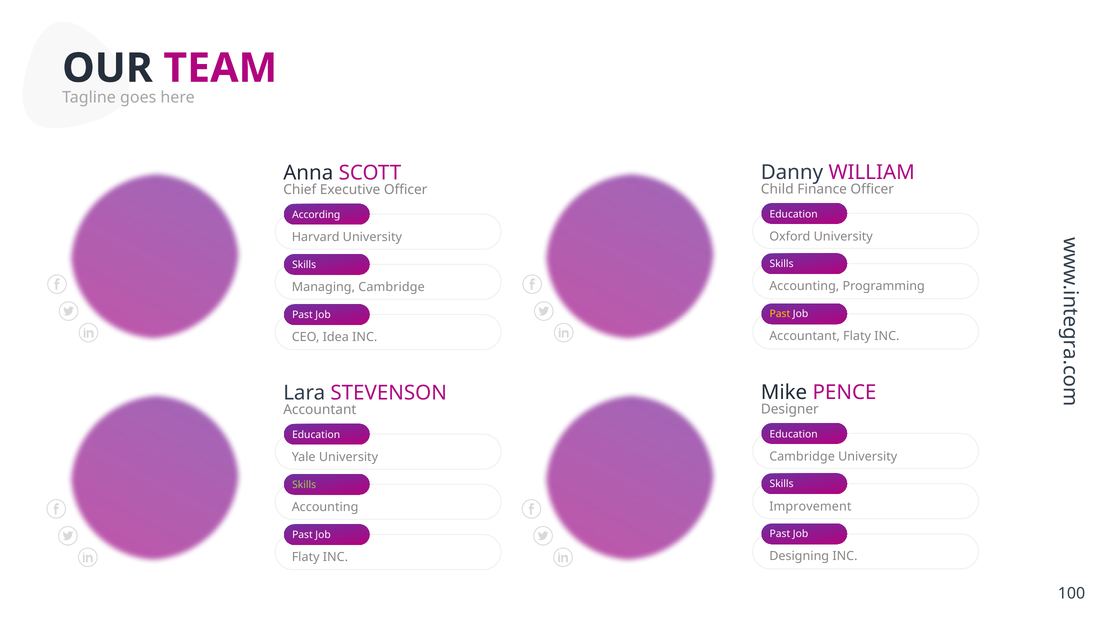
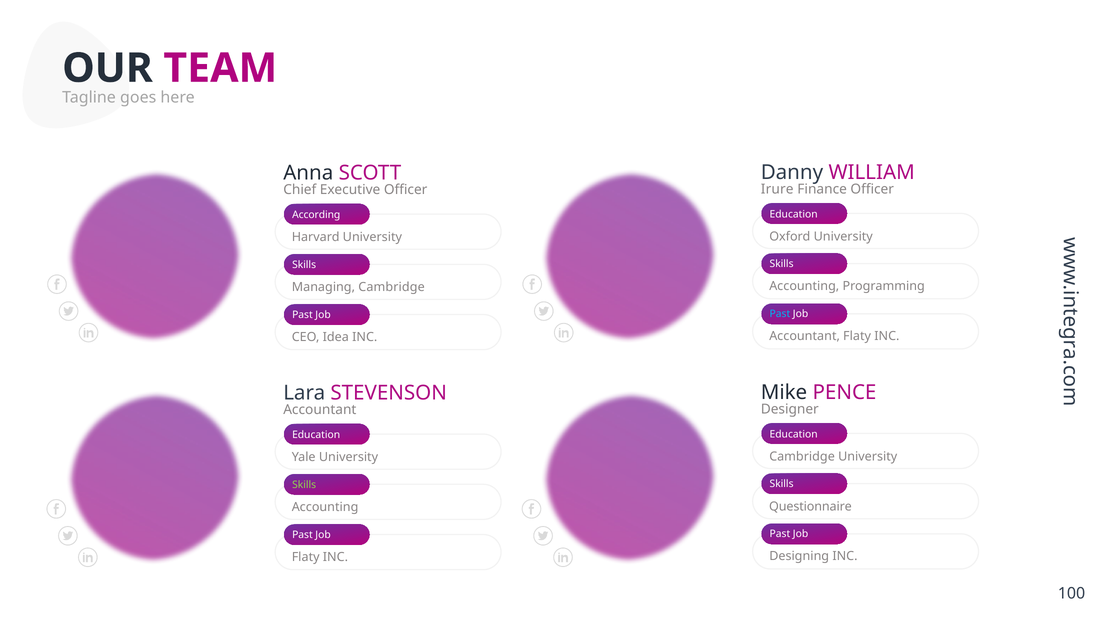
Child: Child -> Irure
Past at (780, 314) colour: yellow -> light blue
Improvement: Improvement -> Questionnaire
